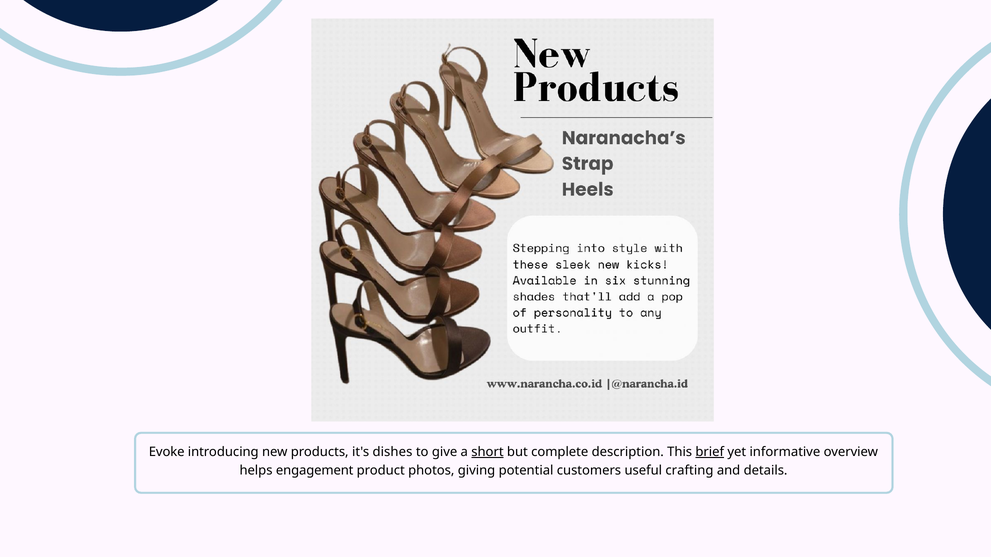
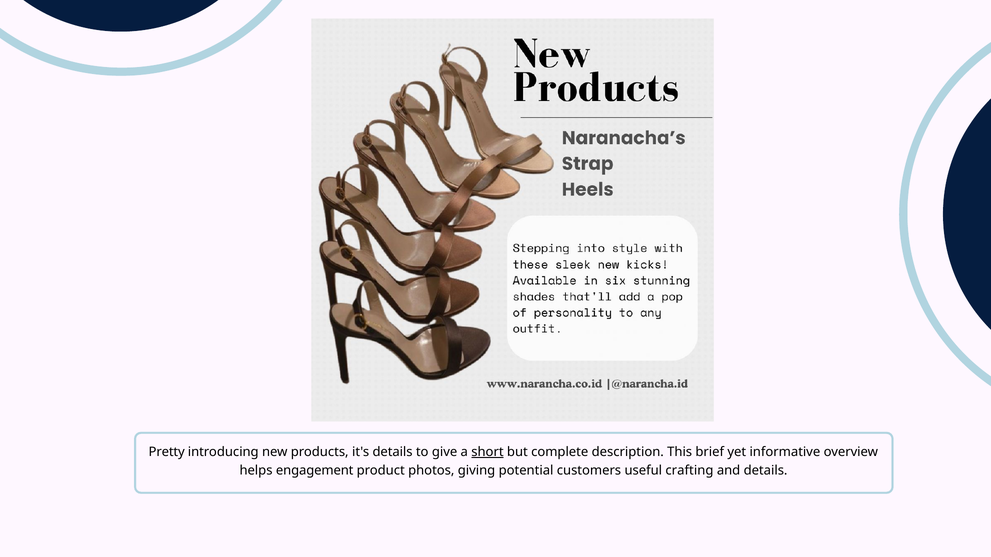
Evoke: Evoke -> Pretty
it's dishes: dishes -> details
brief underline: present -> none
